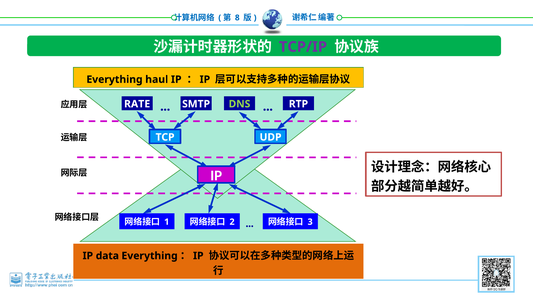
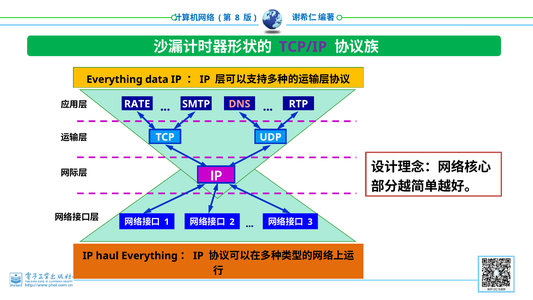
haul: haul -> data
DNS colour: light green -> pink
data: data -> haul
